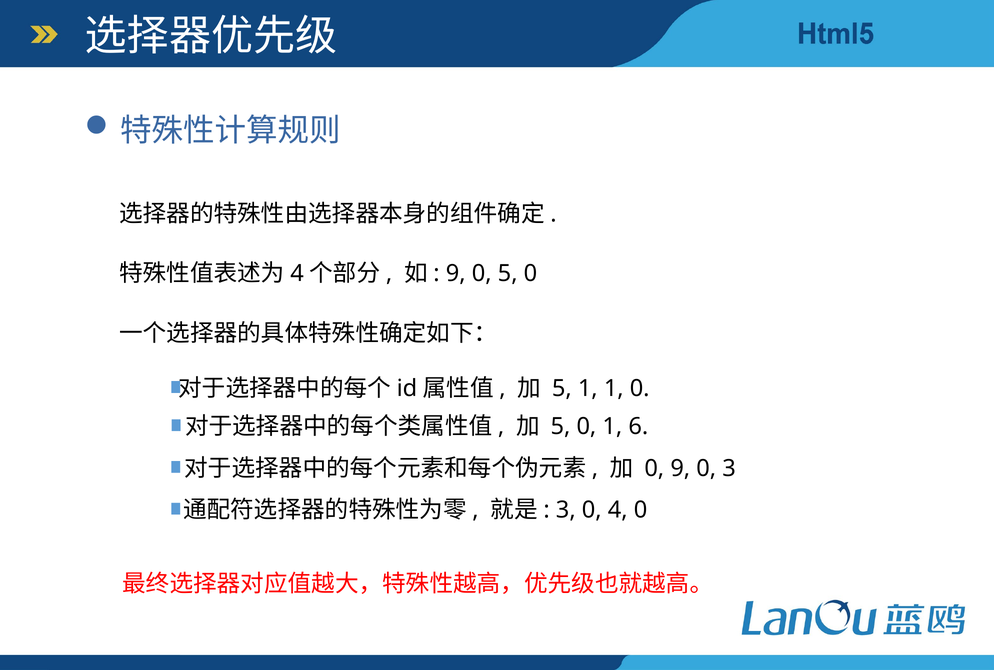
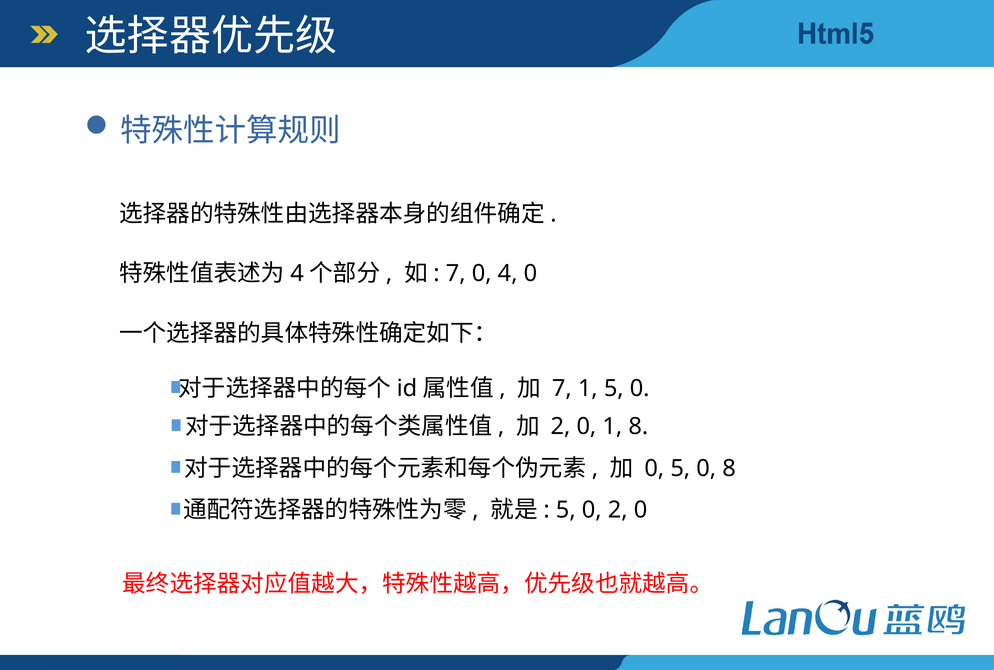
9 at (456, 274): 9 -> 7
0 5: 5 -> 4
5 at (562, 388): 5 -> 7
1 1: 1 -> 5
5 at (560, 427): 5 -> 2
1 6: 6 -> 8
0 9: 9 -> 5
0 3: 3 -> 8
3 at (566, 510): 3 -> 5
0 4: 4 -> 2
